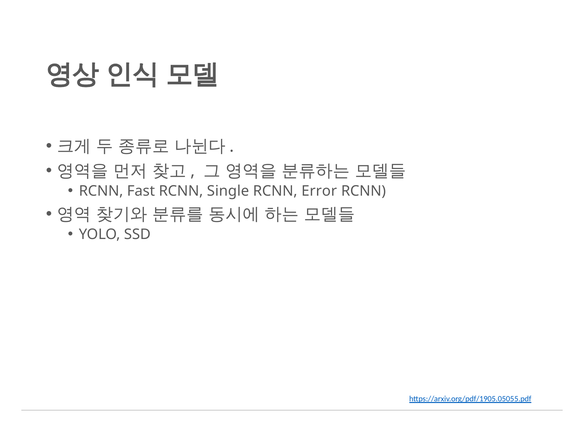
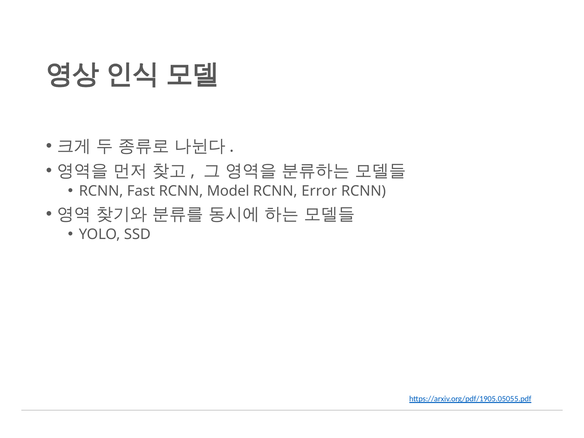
Single: Single -> Model
